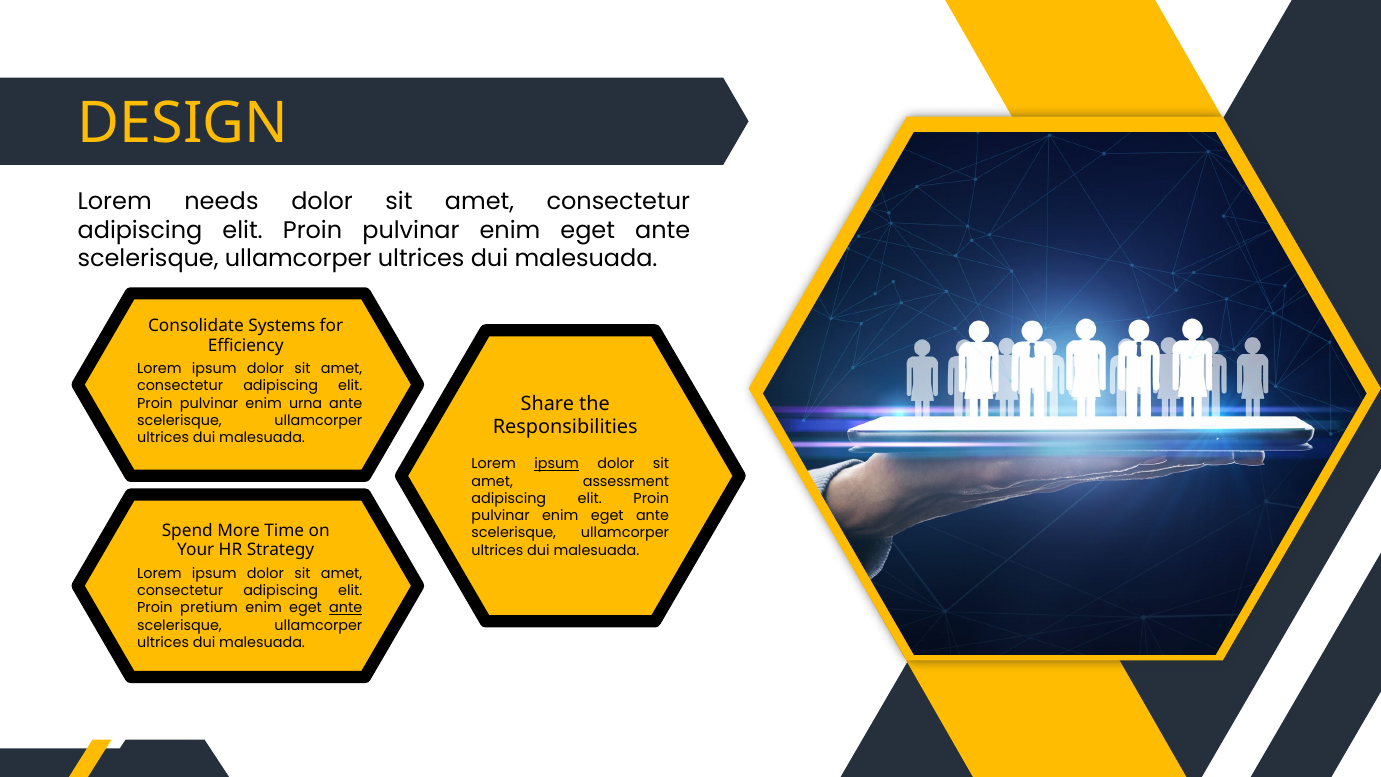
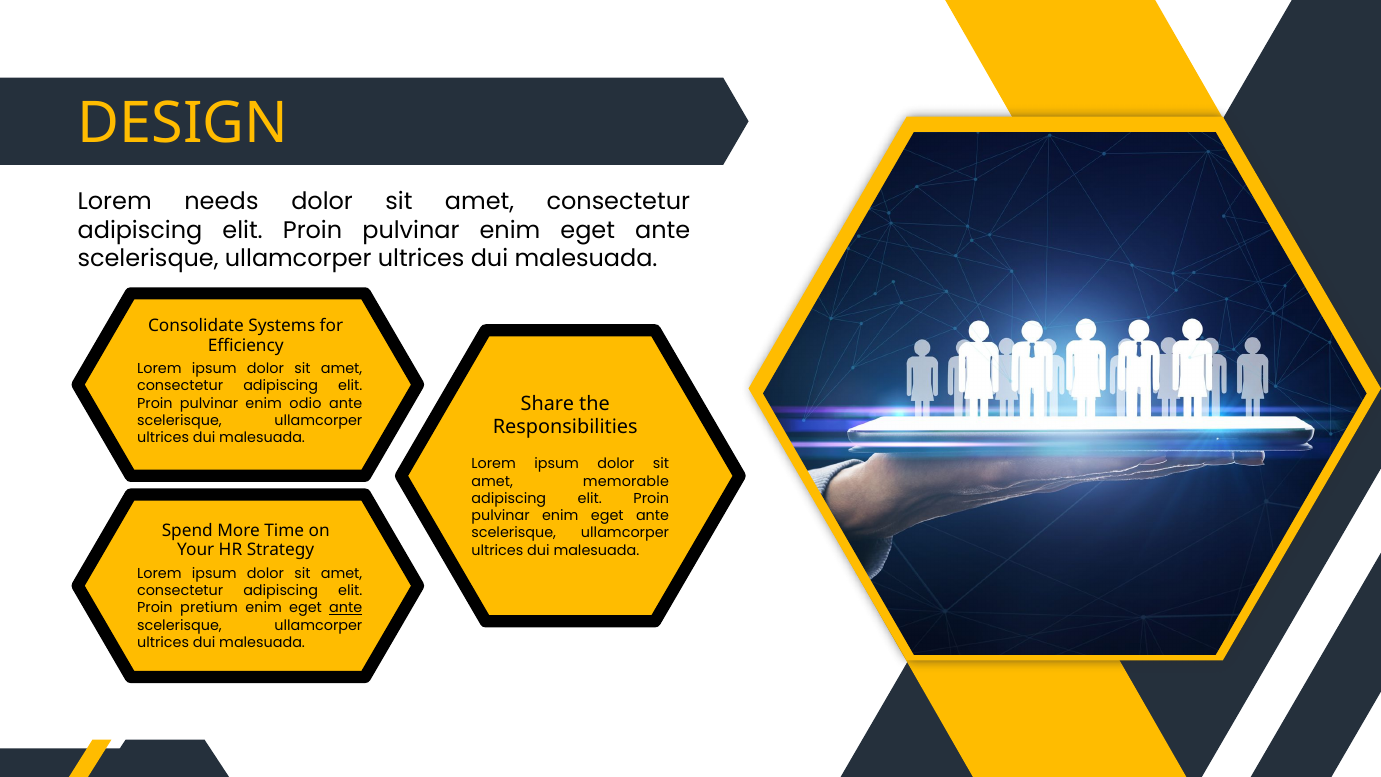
urna: urna -> odio
ipsum at (557, 464) underline: present -> none
assessment: assessment -> memorable
